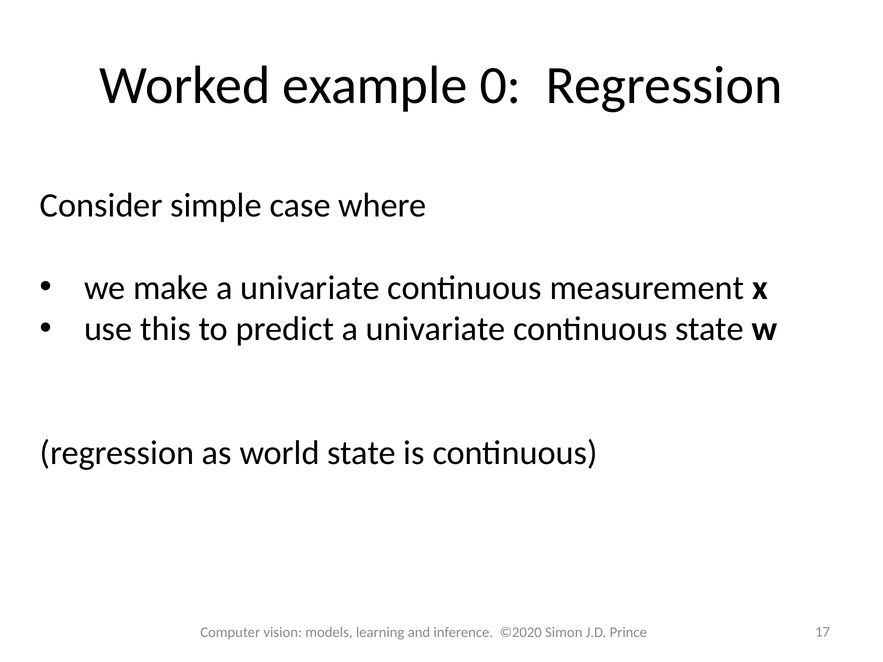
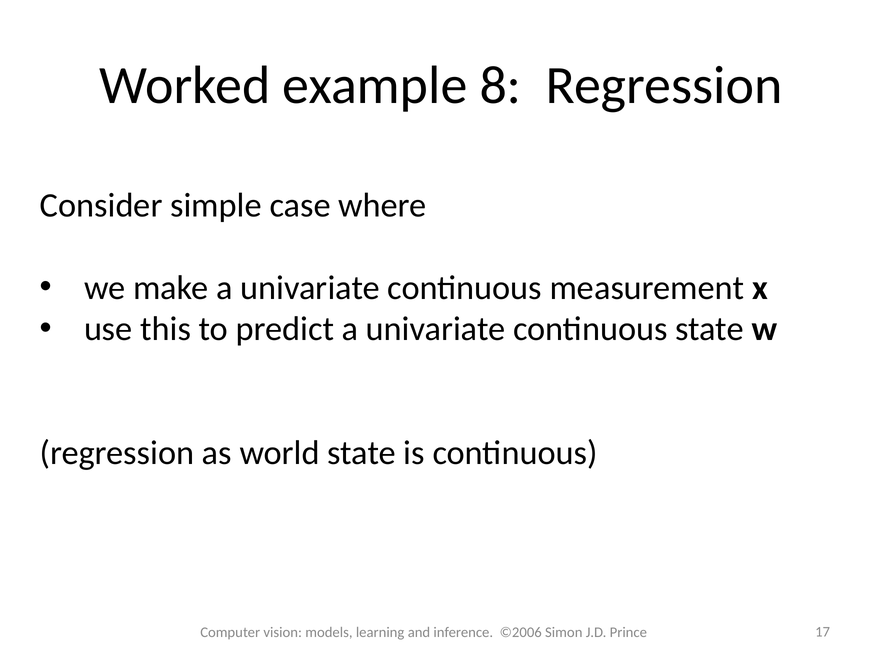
0: 0 -> 8
©2020: ©2020 -> ©2006
